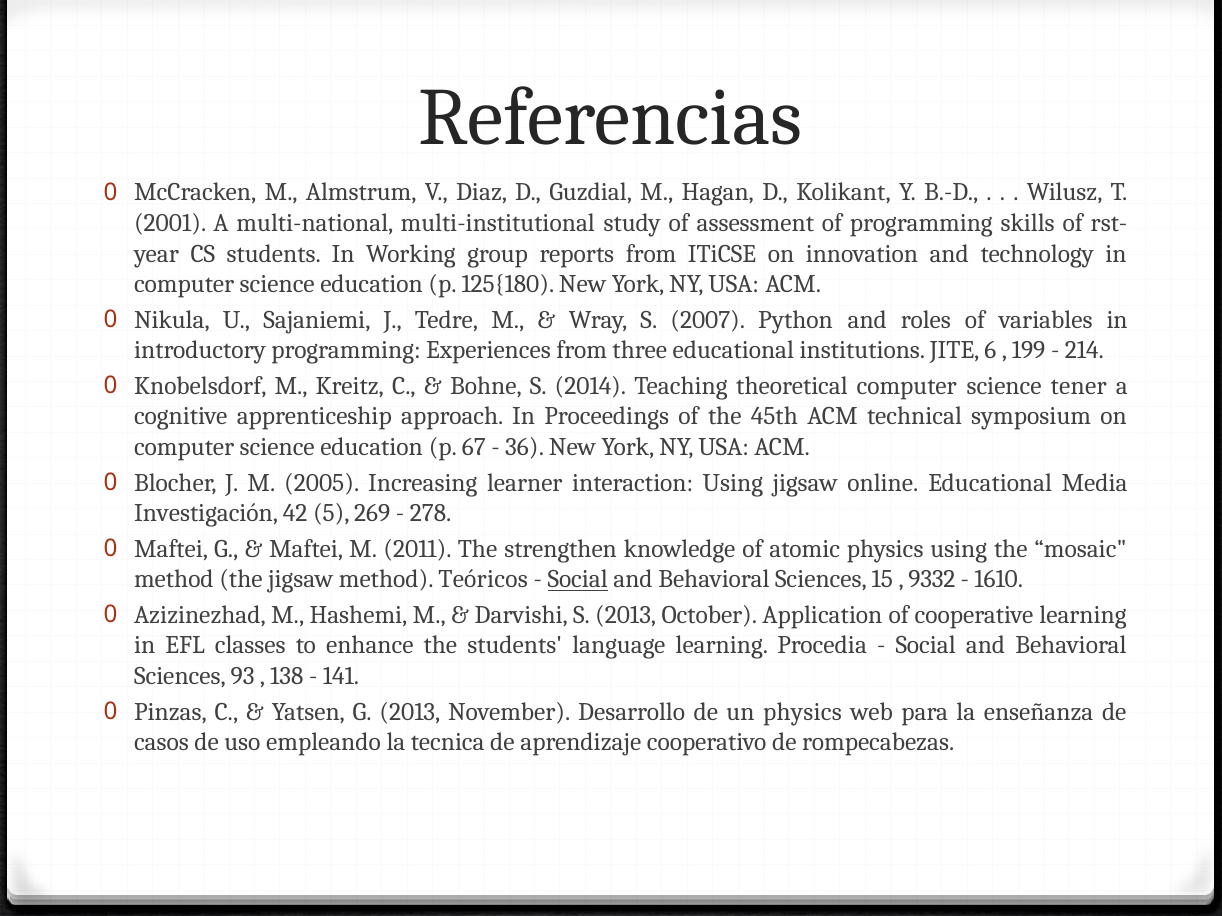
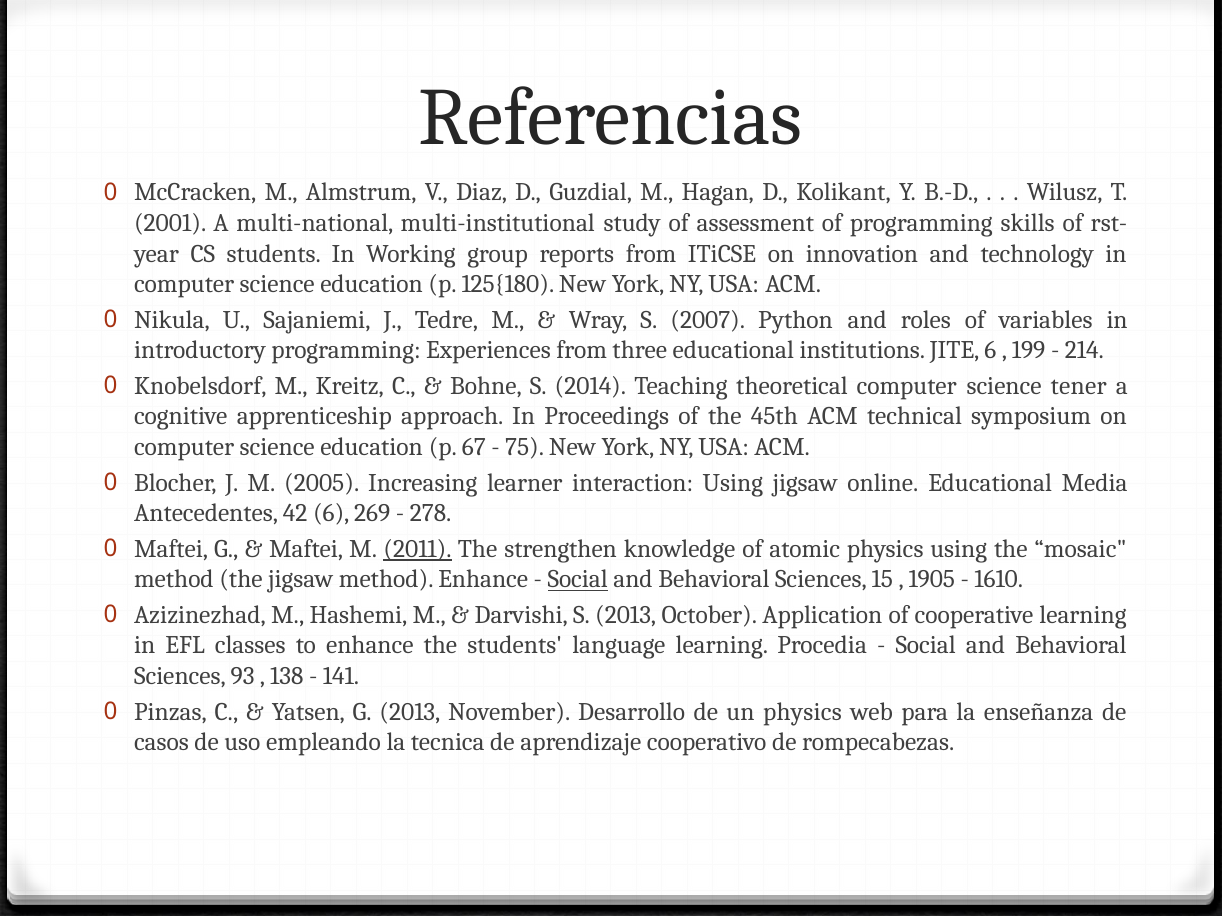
36: 36 -> 75
Investigación: Investigación -> Antecedentes
42 5: 5 -> 6
2011 underline: none -> present
method Teóricos: Teóricos -> Enhance
9332: 9332 -> 1905
